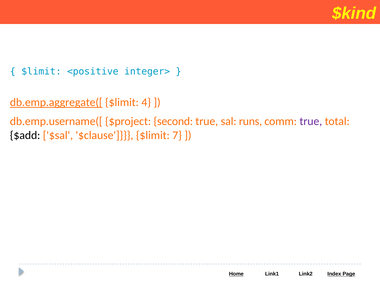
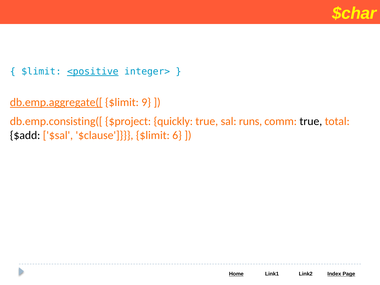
$kind: $kind -> $char
<positive underline: none -> present
4: 4 -> 9
db.emp.username([: db.emp.username([ -> db.emp.consisting([
second: second -> quickly
true at (311, 121) colour: purple -> black
7: 7 -> 6
